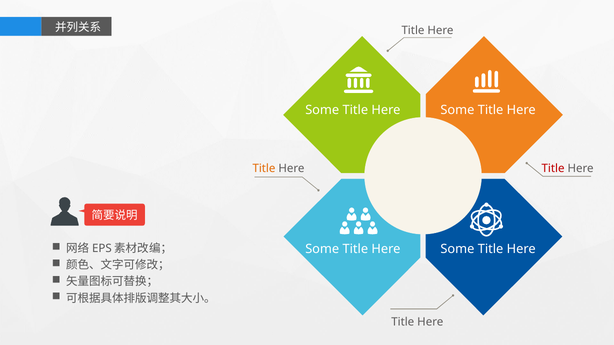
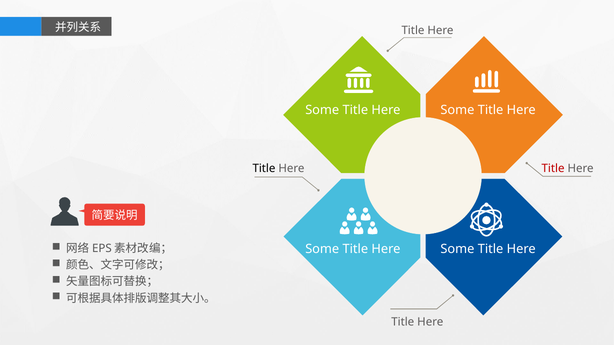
Title at (264, 169) colour: orange -> black
